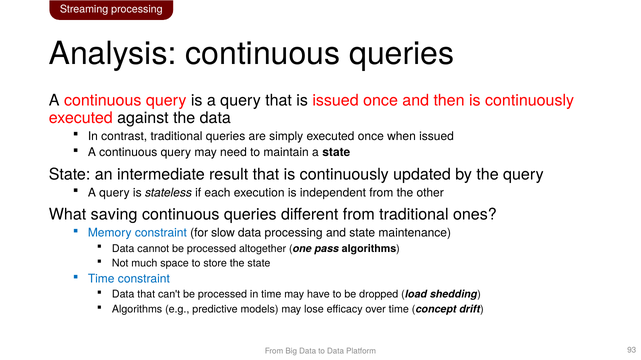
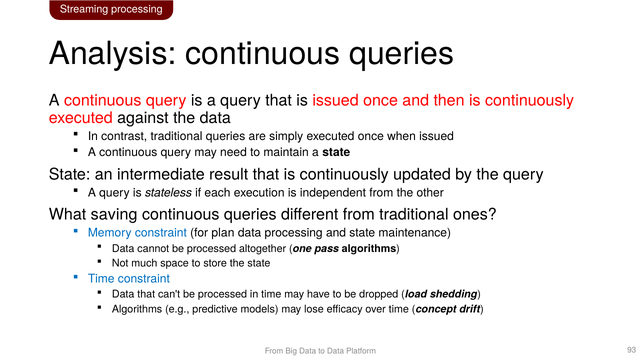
slow: slow -> plan
